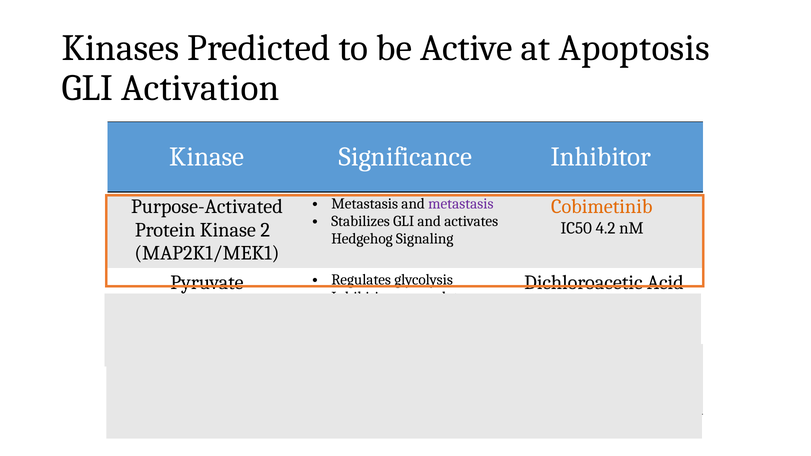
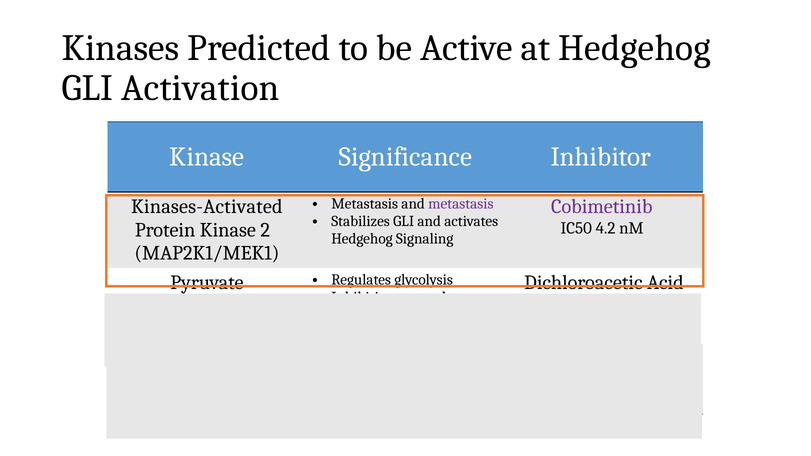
at Apoptosis: Apoptosis -> Hedgehog
Purpose-Activated: Purpose-Activated -> Kinases-Activated
Cobimetinib colour: orange -> purple
